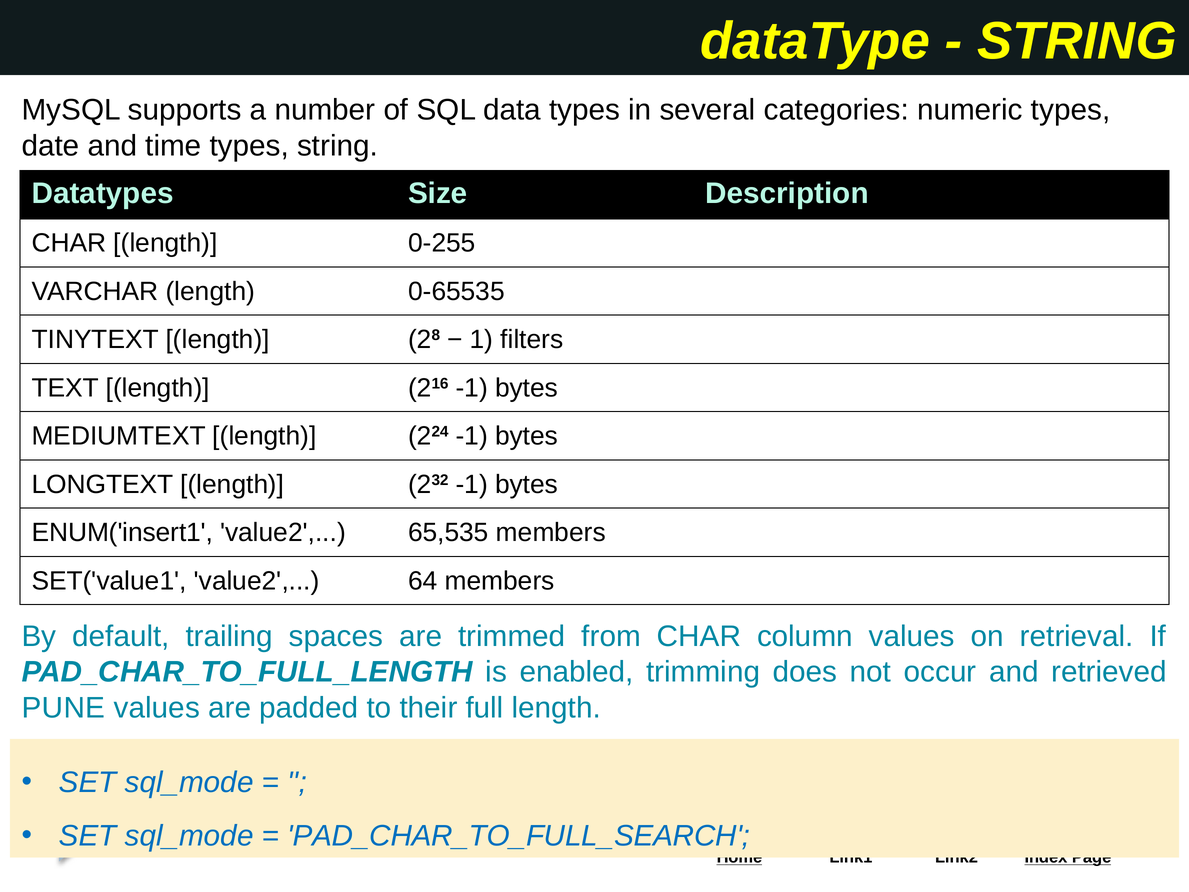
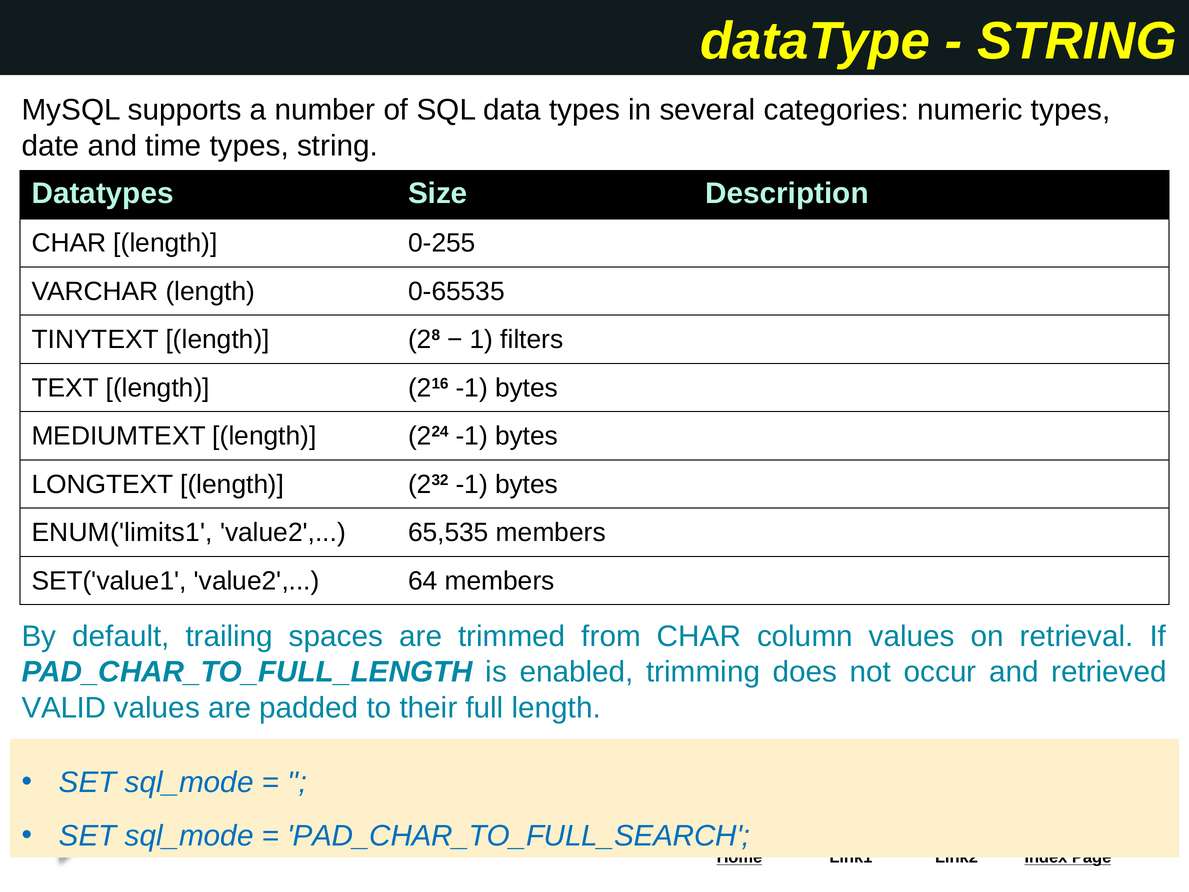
ENUM('insert1: ENUM('insert1 -> ENUM('limits1
PUNE: PUNE -> VALID
